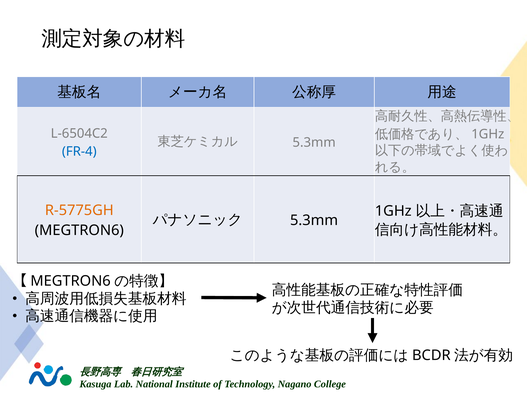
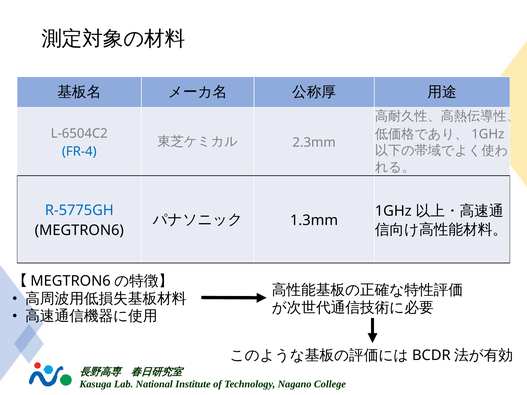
5.3mm at (314, 142): 5.3mm -> 2.3mm
R-5775GH colour: orange -> blue
5.3mm at (314, 220): 5.3mm -> 1.3mm
